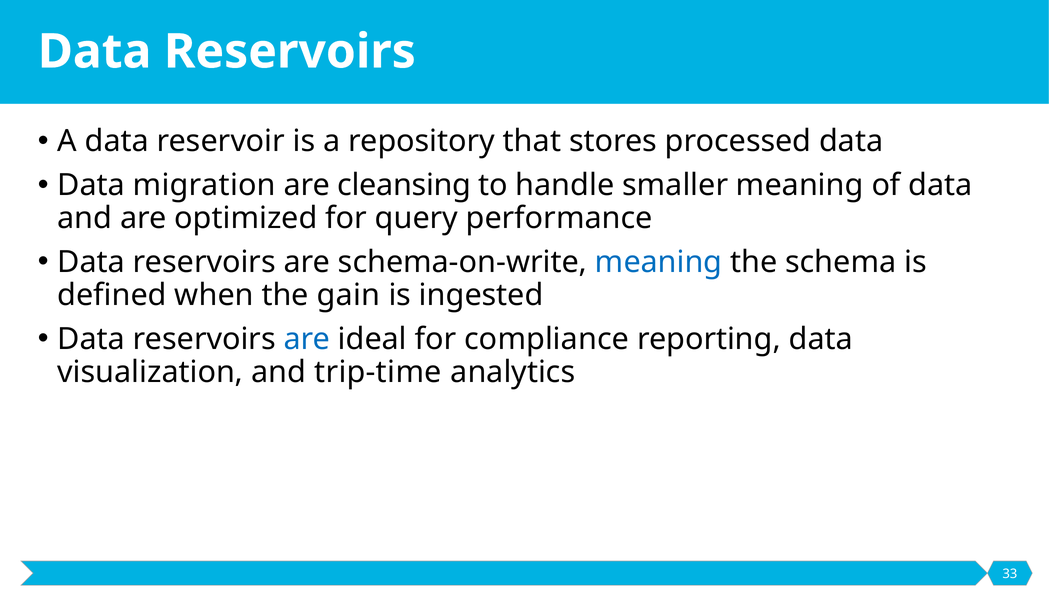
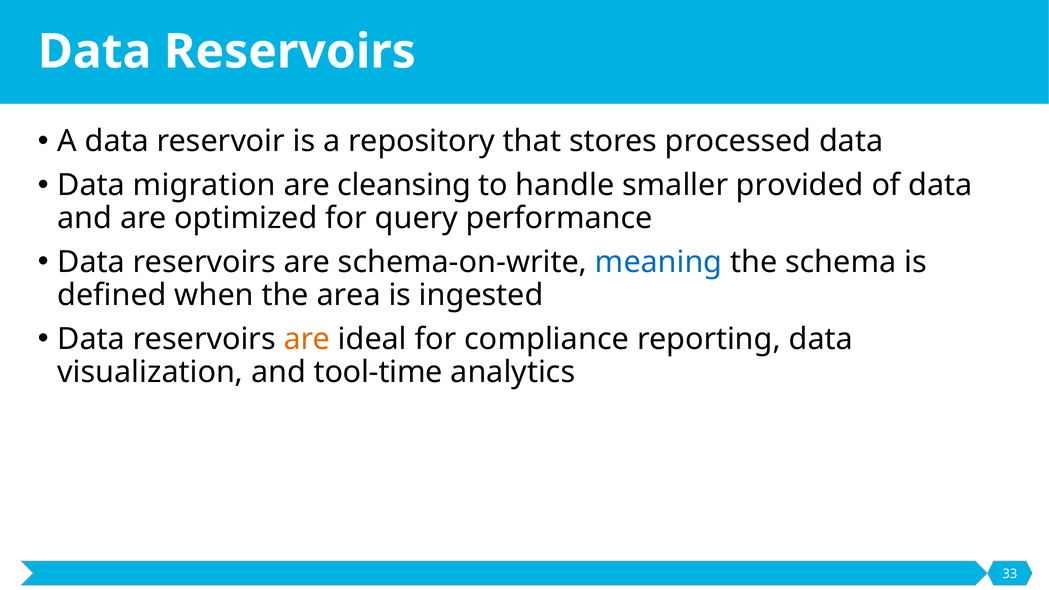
smaller meaning: meaning -> provided
gain: gain -> area
are at (307, 339) colour: blue -> orange
trip-time: trip-time -> tool-time
